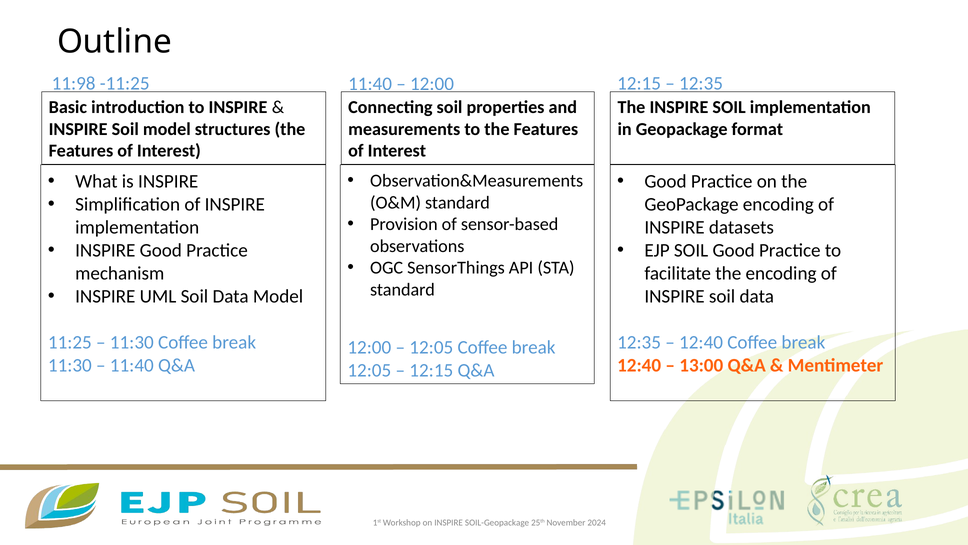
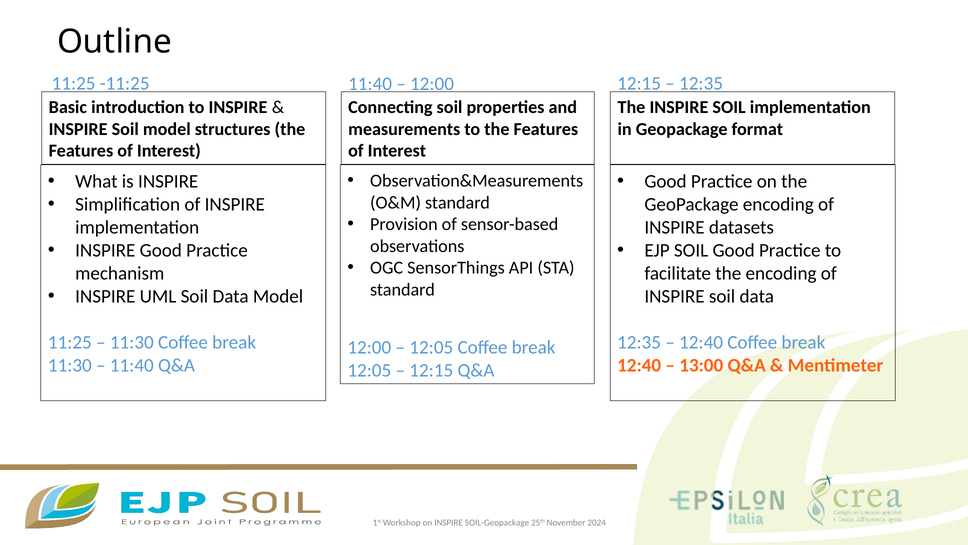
11:98 at (74, 83): 11:98 -> 11:25
